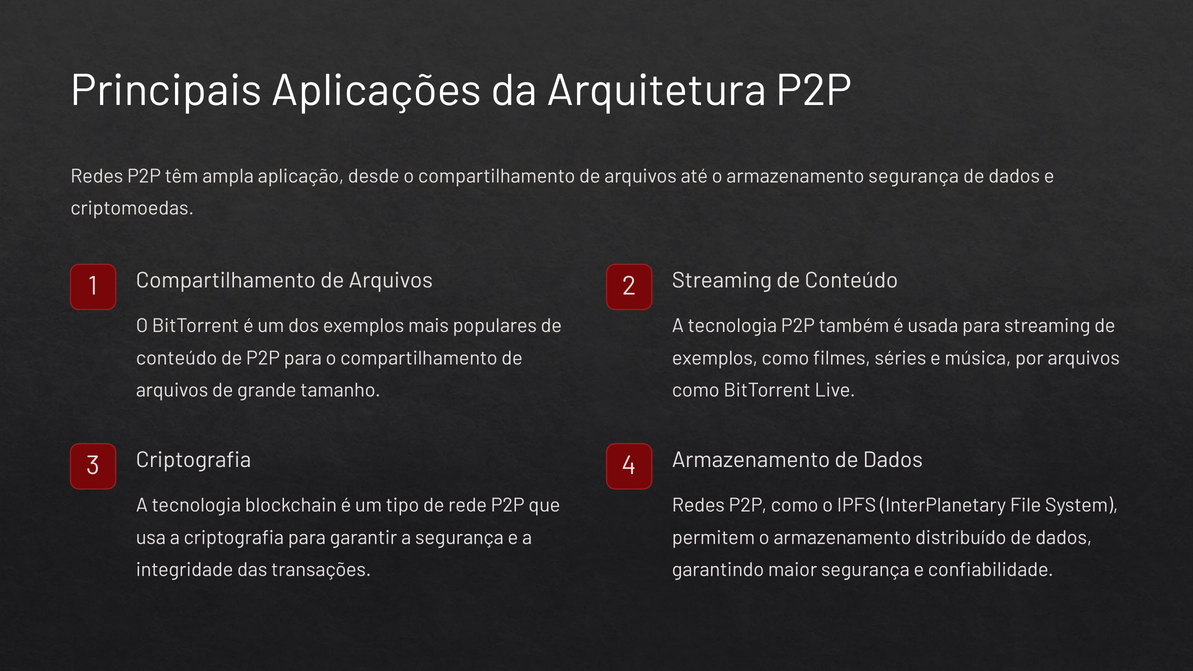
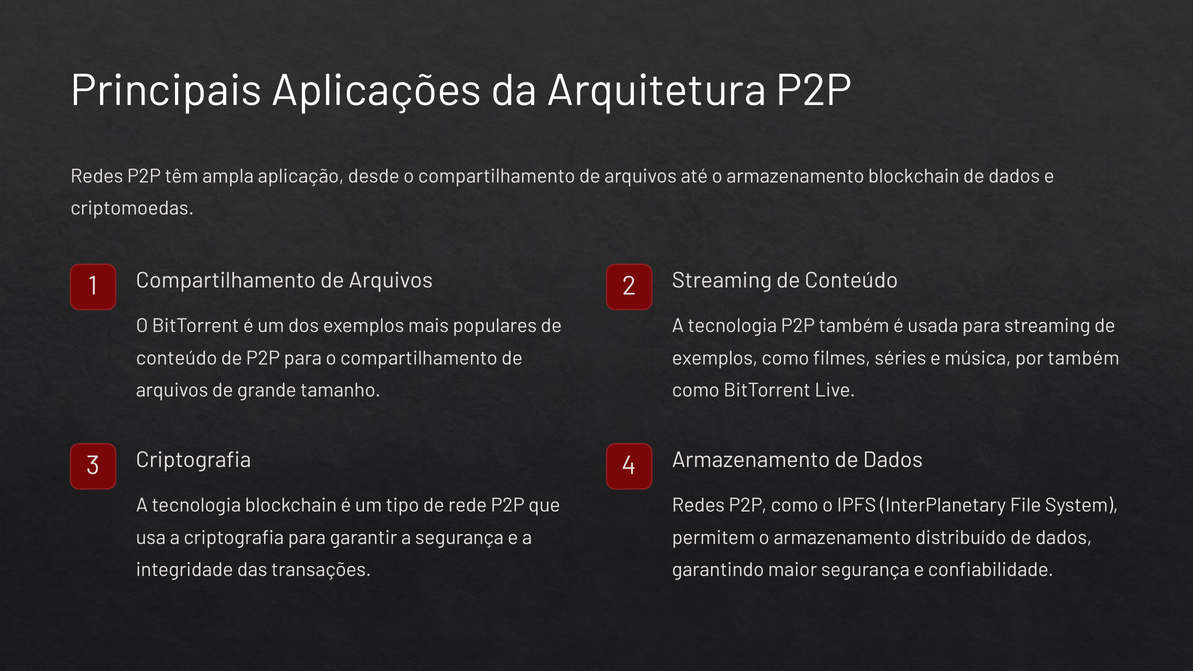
armazenamento segurança: segurança -> blockchain
por arquivos: arquivos -> também
